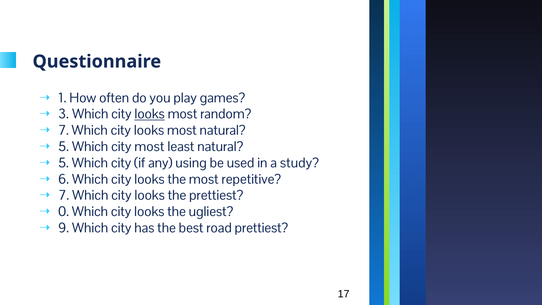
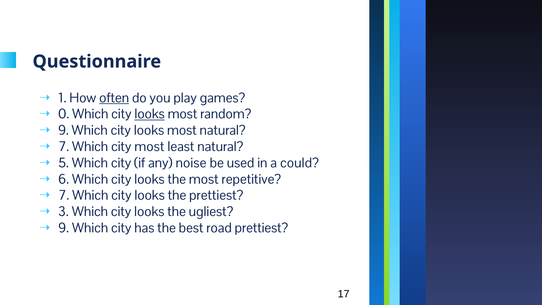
often underline: none -> present
3: 3 -> 0
7 at (63, 130): 7 -> 9
5 at (64, 147): 5 -> 7
using: using -> noise
study: study -> could
0: 0 -> 3
